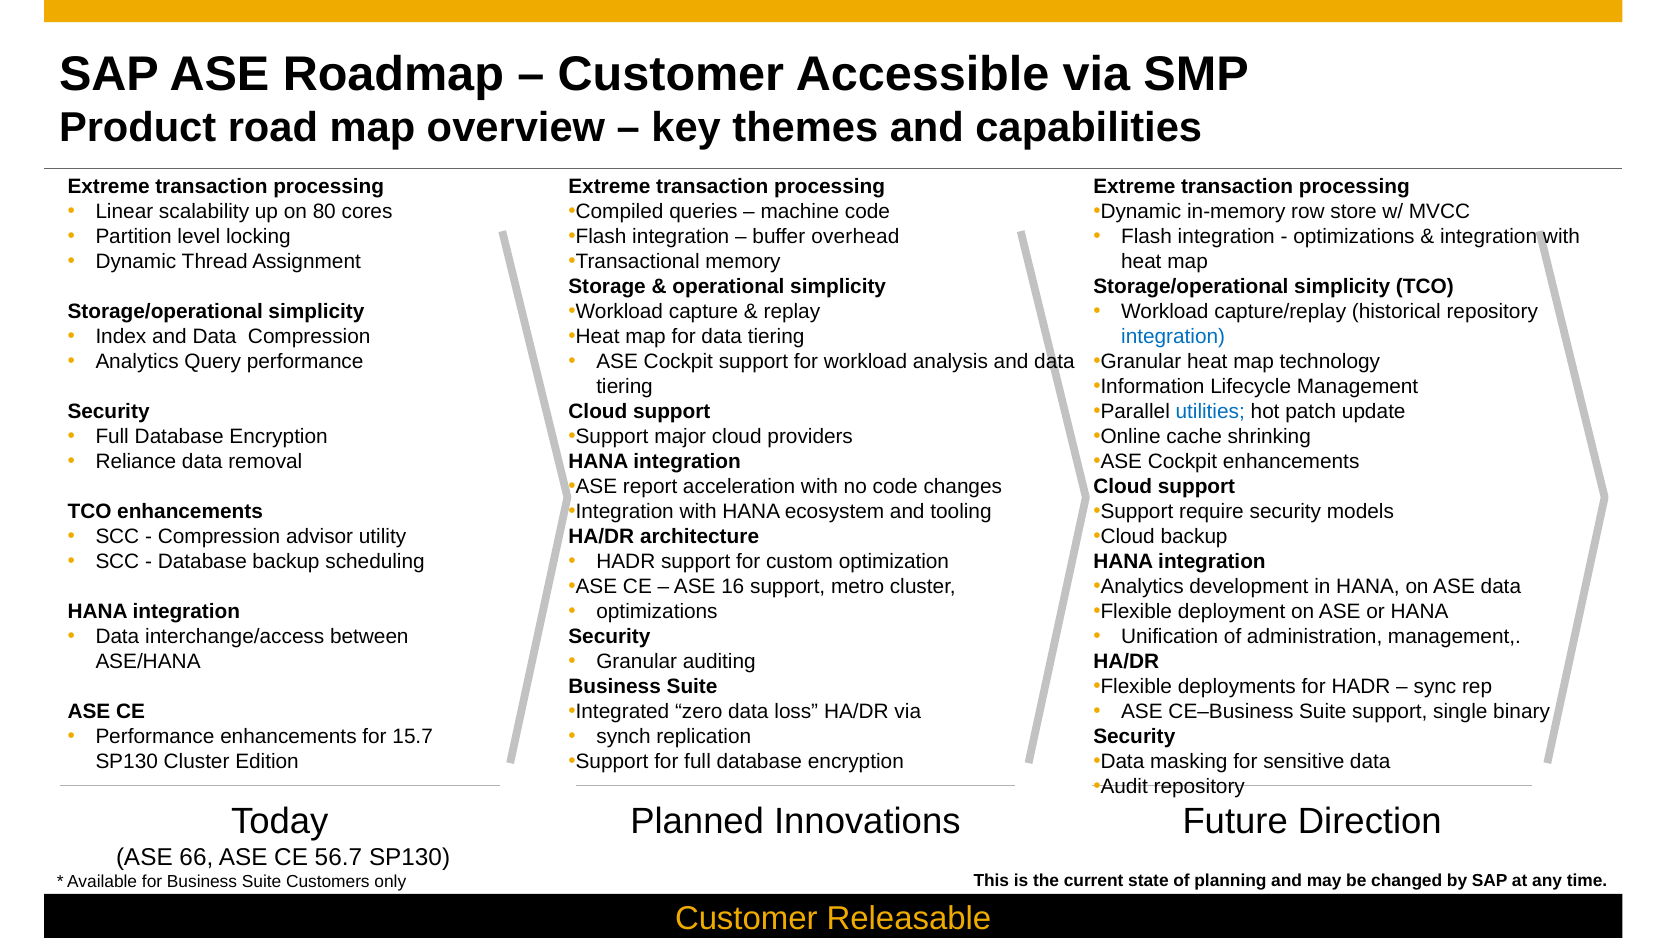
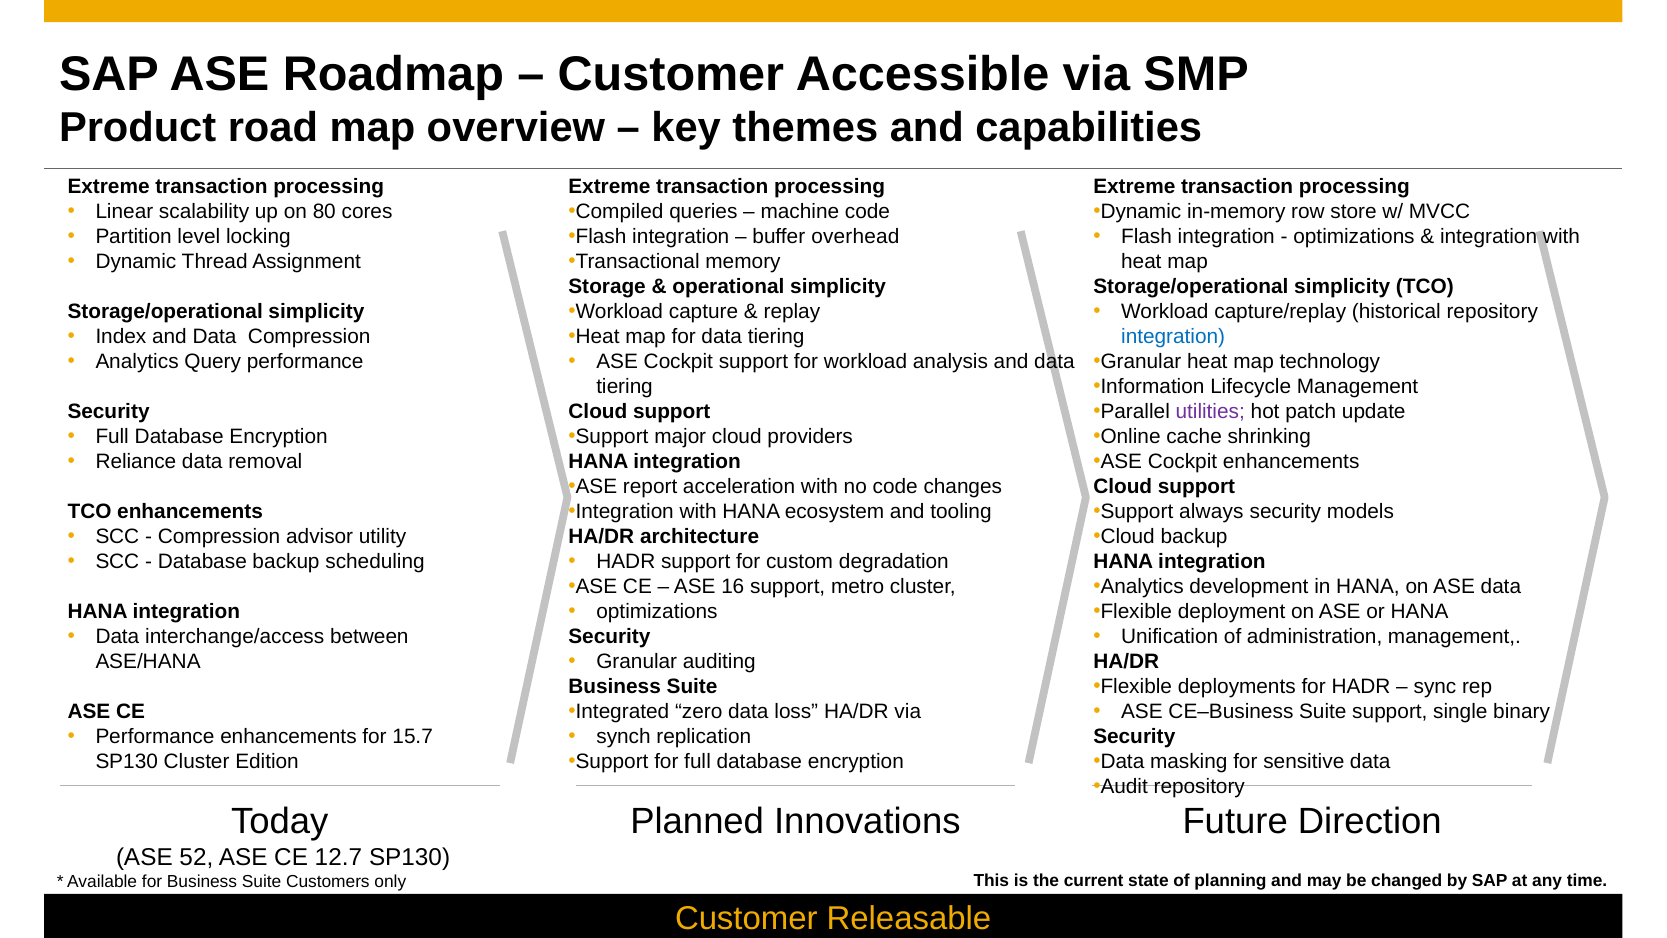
utilities colour: blue -> purple
require: require -> always
optimization: optimization -> degradation
66: 66 -> 52
56.7: 56.7 -> 12.7
